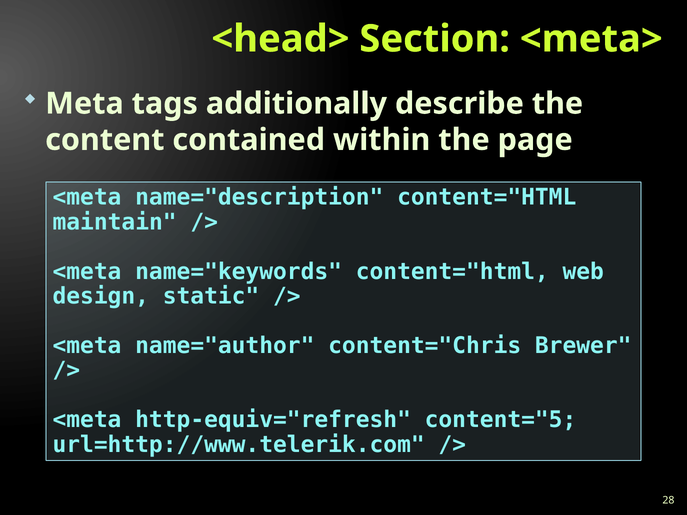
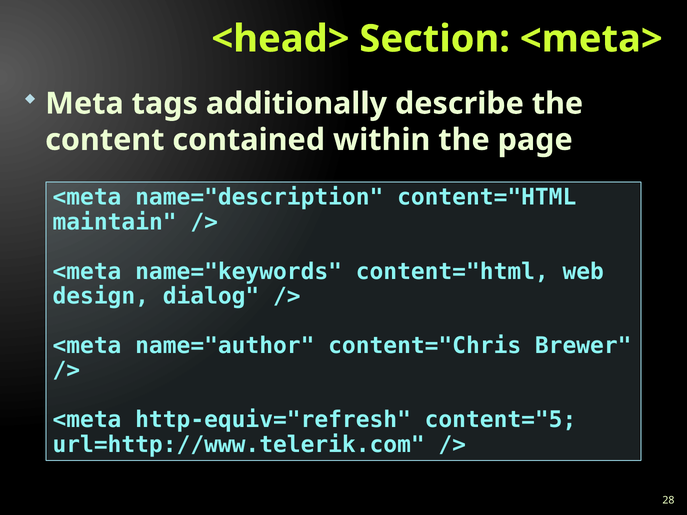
static: static -> dialog
